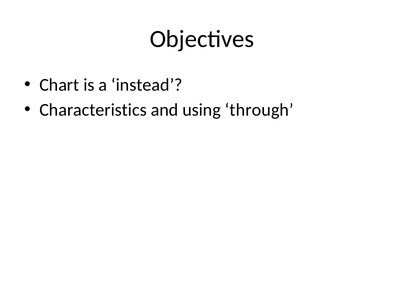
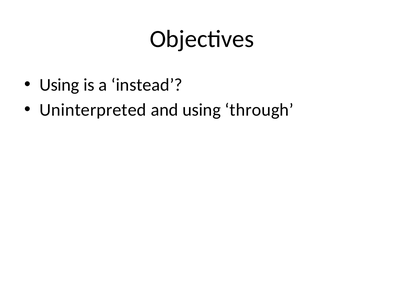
Chart at (59, 85): Chart -> Using
Characteristics: Characteristics -> Uninterpreted
